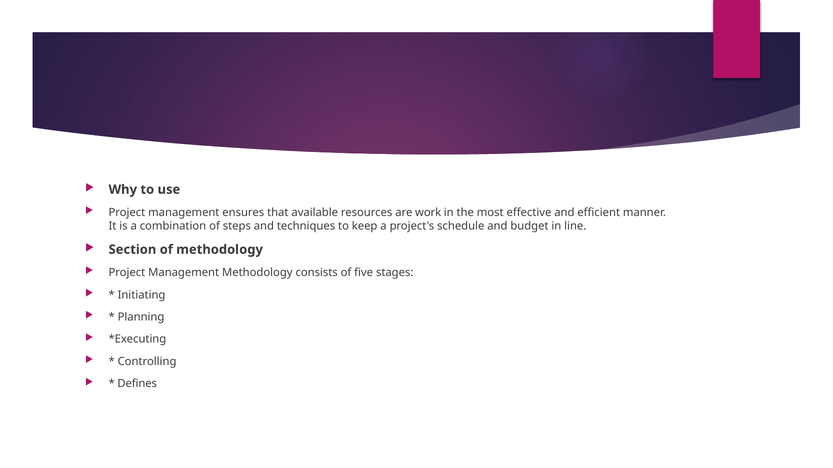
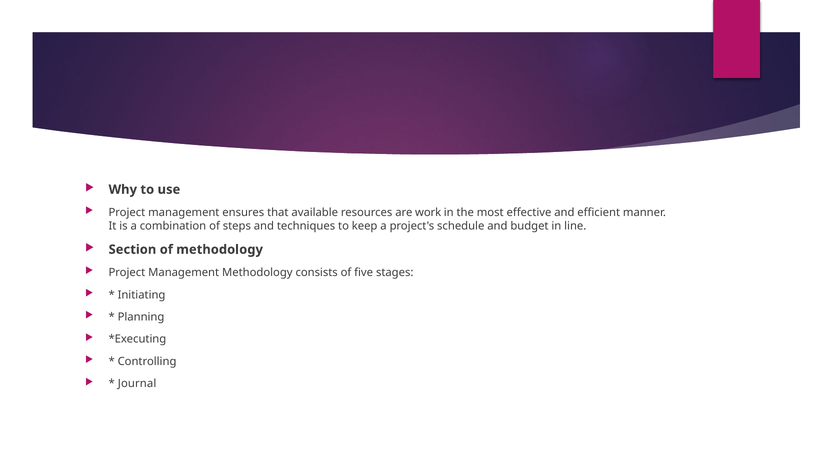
Defines: Defines -> Journal
